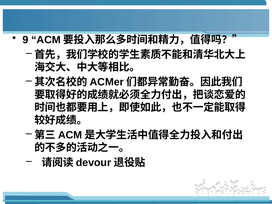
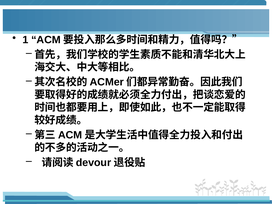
9: 9 -> 1
